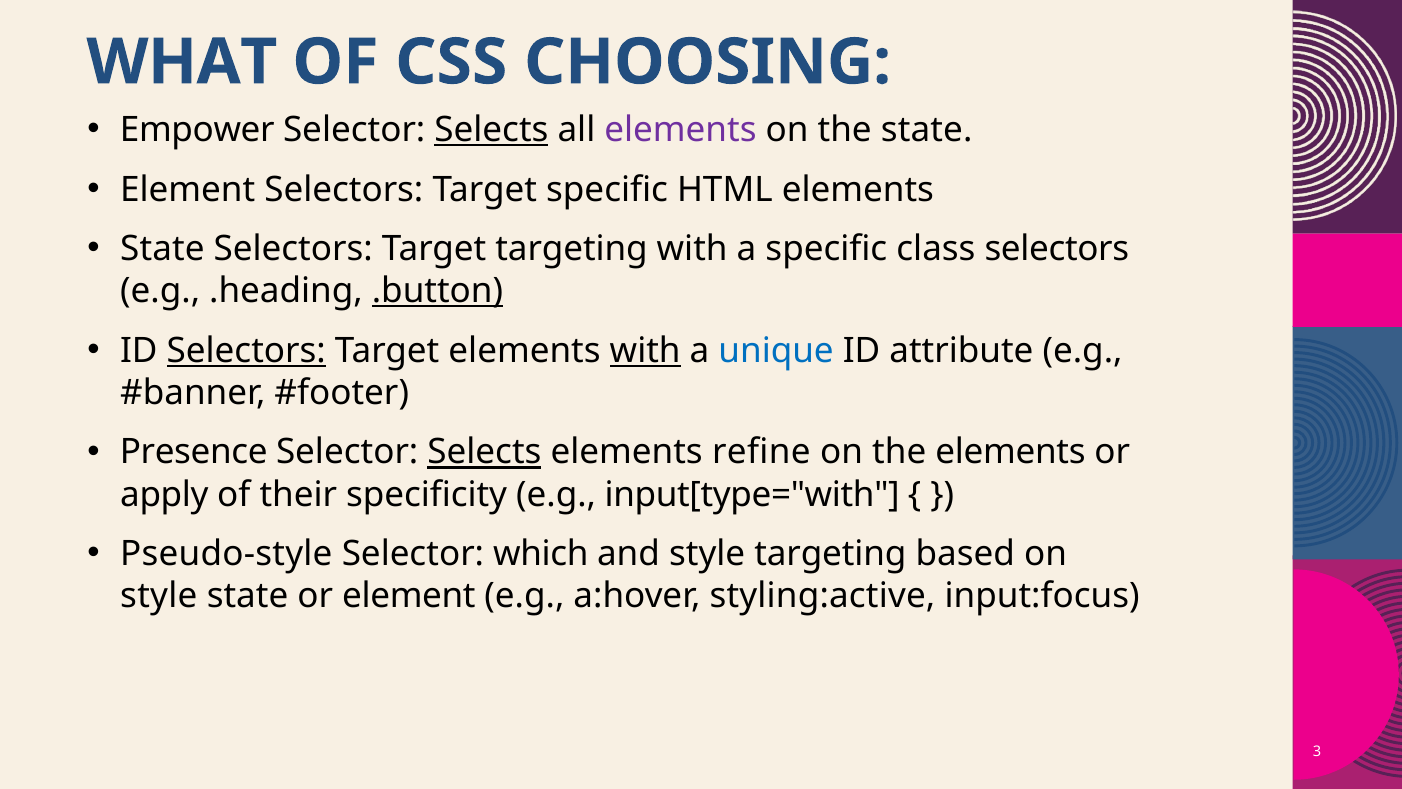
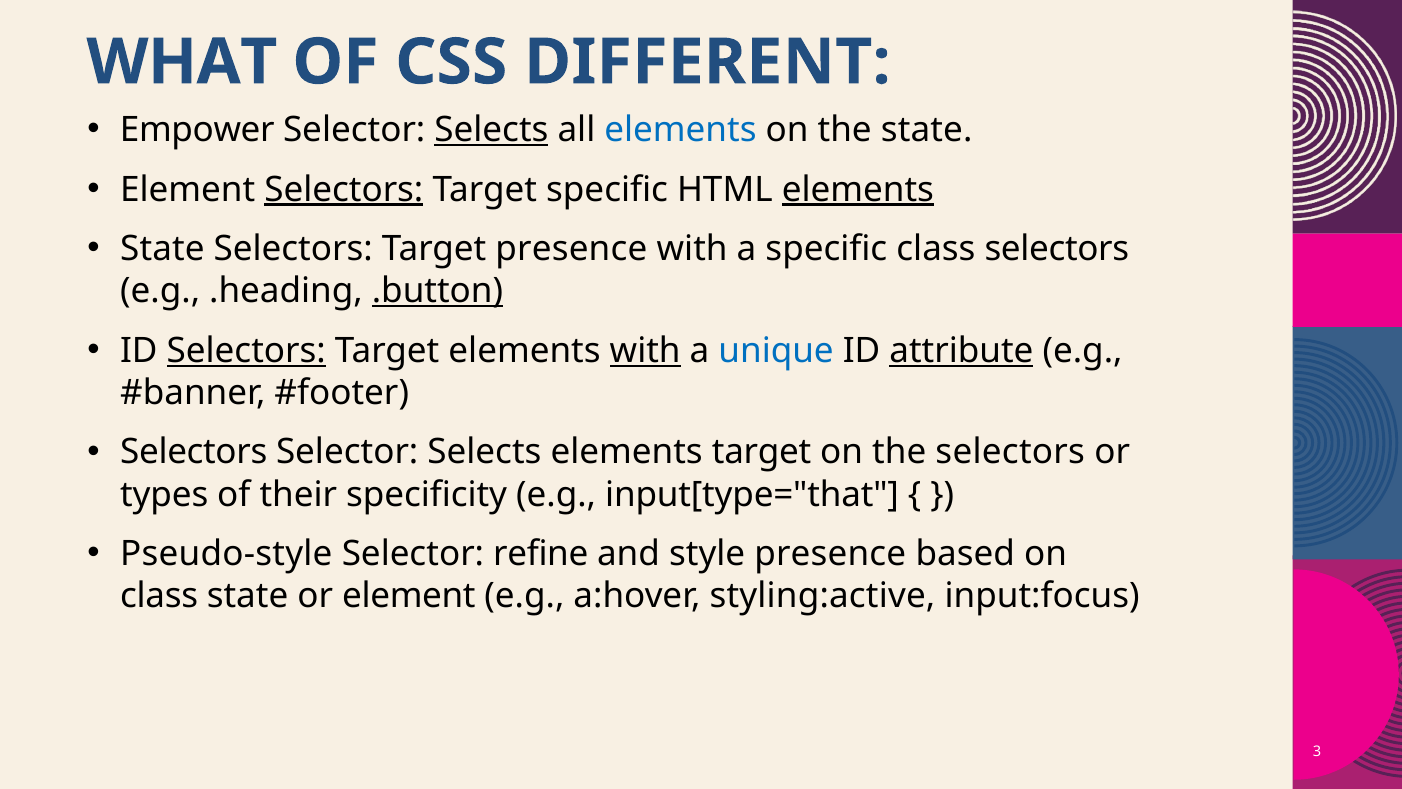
CHOOSING: CHOOSING -> DIFFERENT
elements at (680, 130) colour: purple -> blue
Selectors at (344, 189) underline: none -> present
elements at (858, 189) underline: none -> present
Target targeting: targeting -> presence
attribute underline: none -> present
Presence at (194, 452): Presence -> Selectors
Selects at (484, 452) underline: present -> none
elements refine: refine -> target
the elements: elements -> selectors
apply: apply -> types
input[type="with: input[type="with -> input[type="that
which: which -> refine
style targeting: targeting -> presence
style at (159, 596): style -> class
